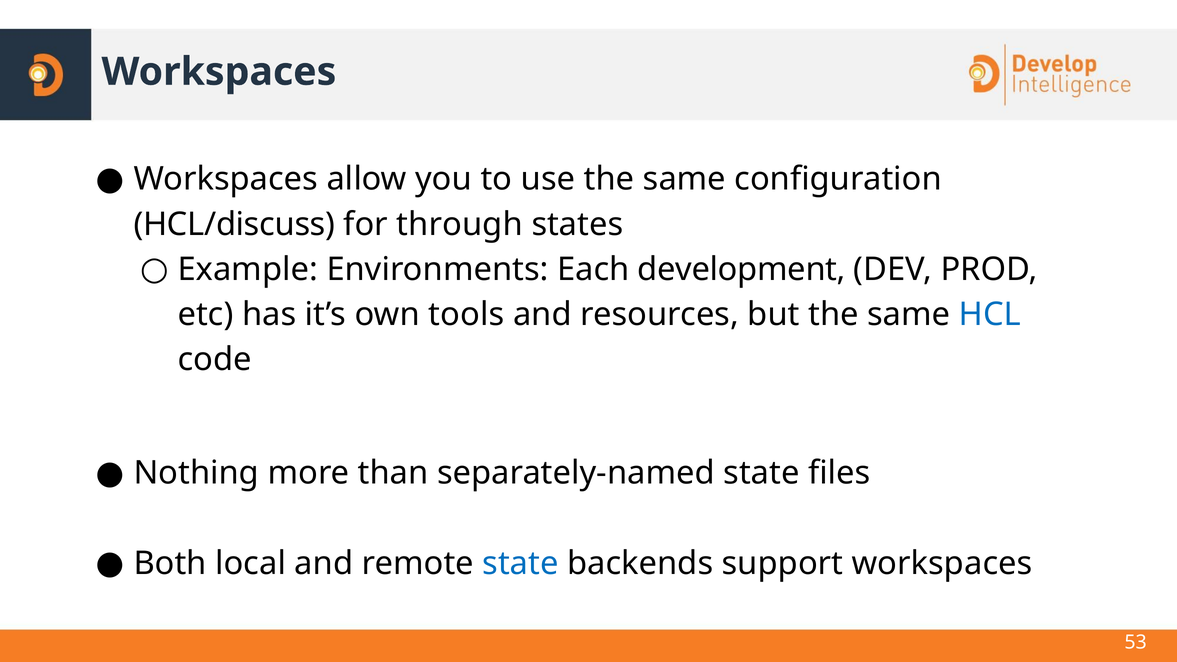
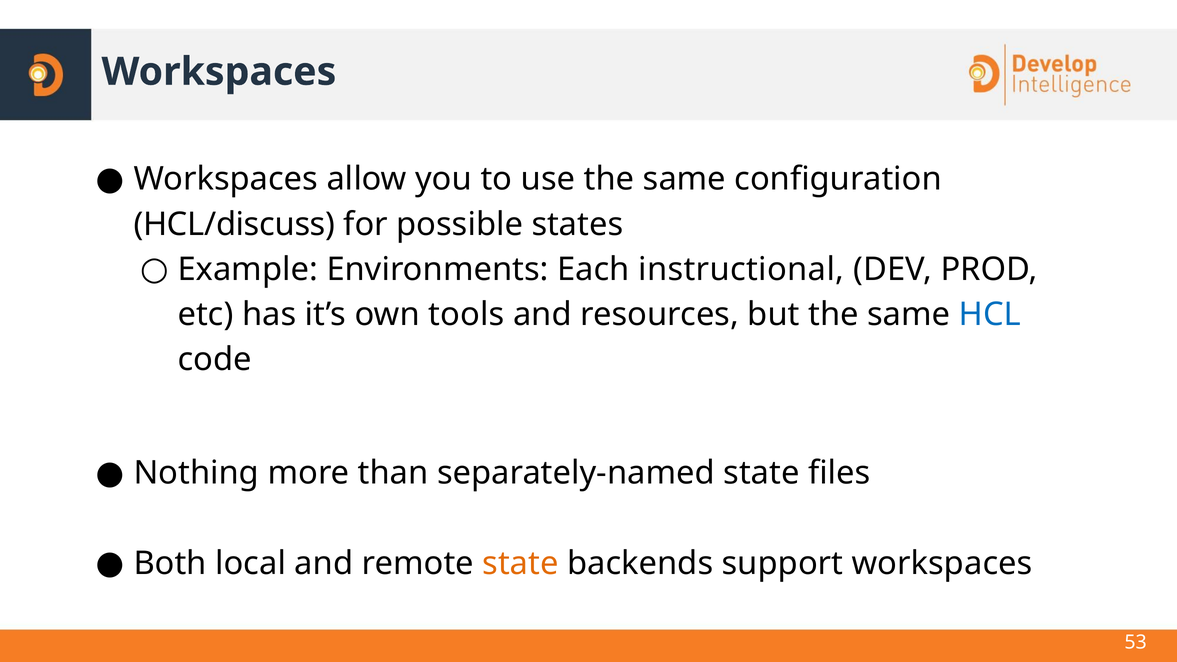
through: through -> possible
development: development -> instructional
state at (520, 563) colour: blue -> orange
